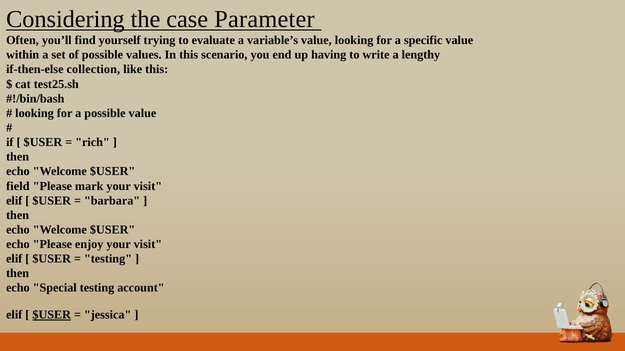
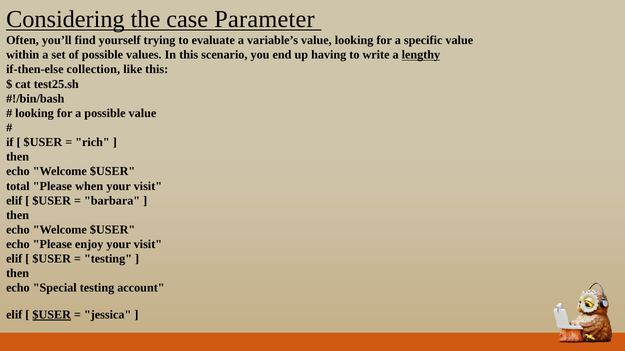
lengthy underline: none -> present
field: field -> total
mark: mark -> when
